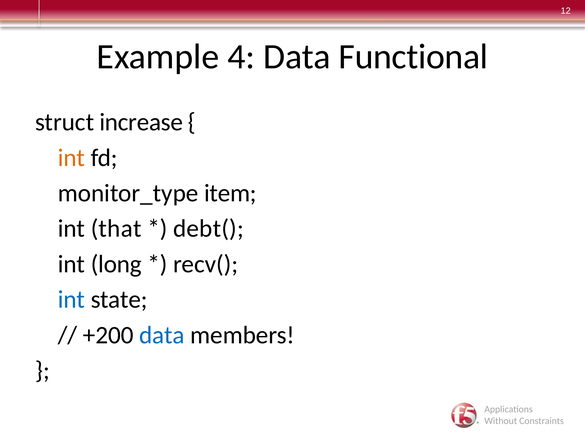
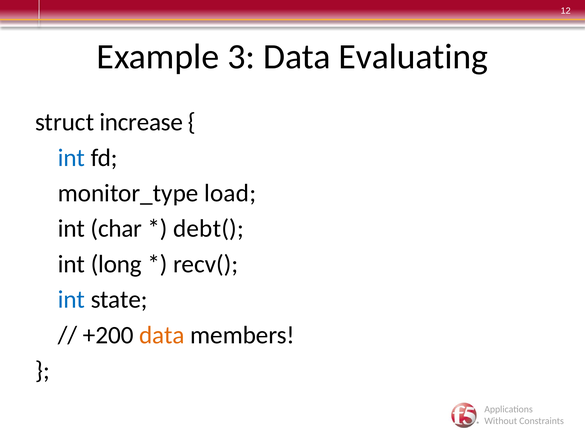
4: 4 -> 3
Functional: Functional -> Evaluating
int at (71, 158) colour: orange -> blue
item: item -> load
that: that -> char
data at (162, 335) colour: blue -> orange
